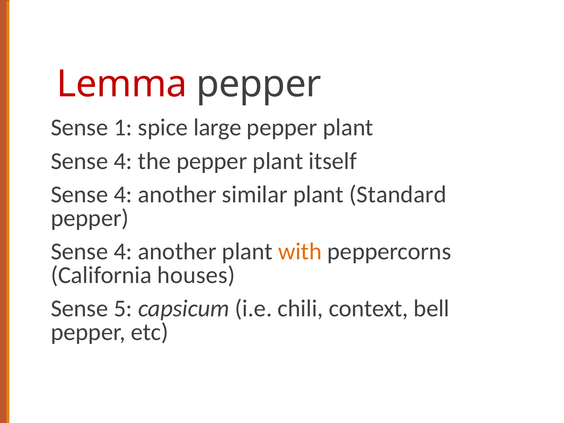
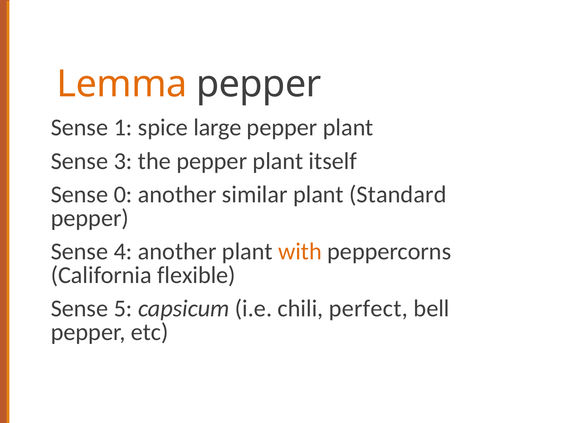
Lemma colour: red -> orange
4 at (123, 161): 4 -> 3
4 at (123, 194): 4 -> 0
houses: houses -> flexible
context: context -> perfect
